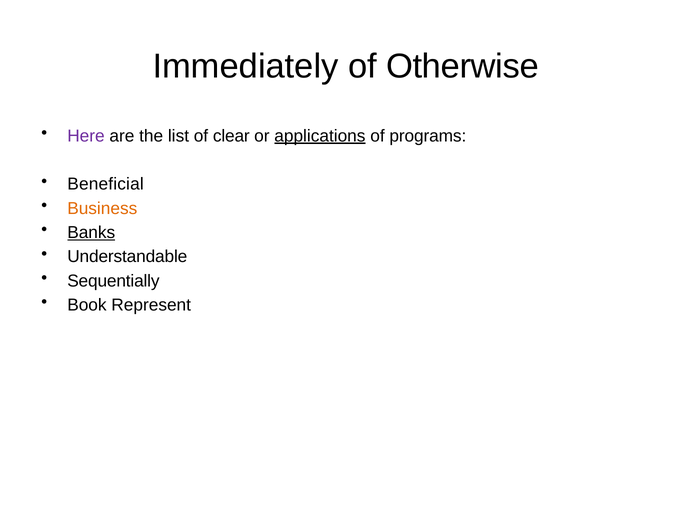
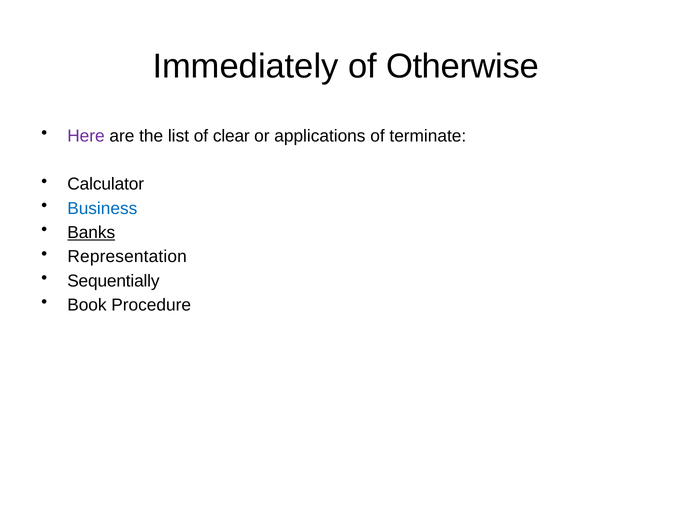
applications underline: present -> none
programs: programs -> terminate
Beneficial: Beneficial -> Calculator
Business colour: orange -> blue
Understandable: Understandable -> Representation
Represent: Represent -> Procedure
